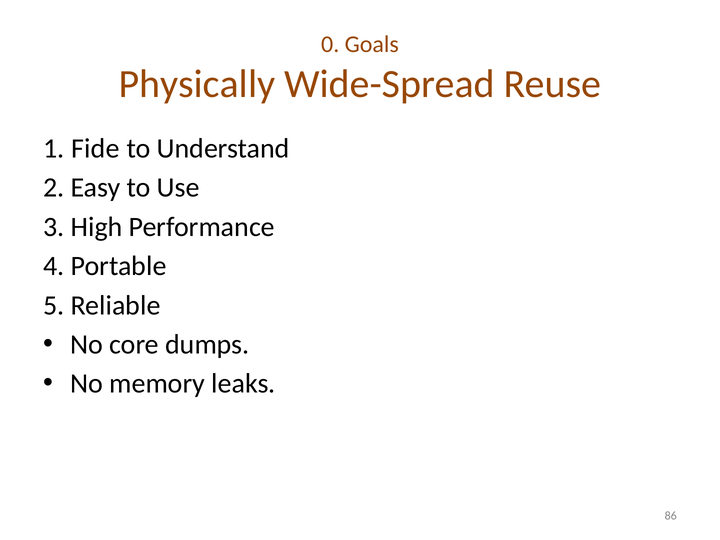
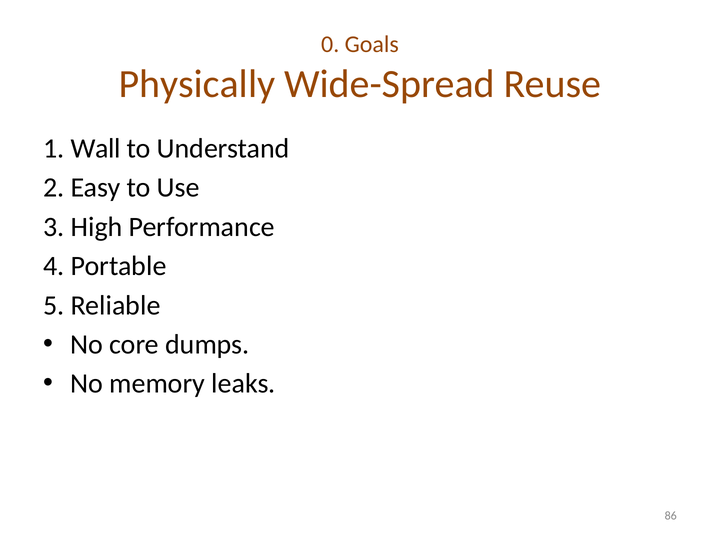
Fide: Fide -> Wall
